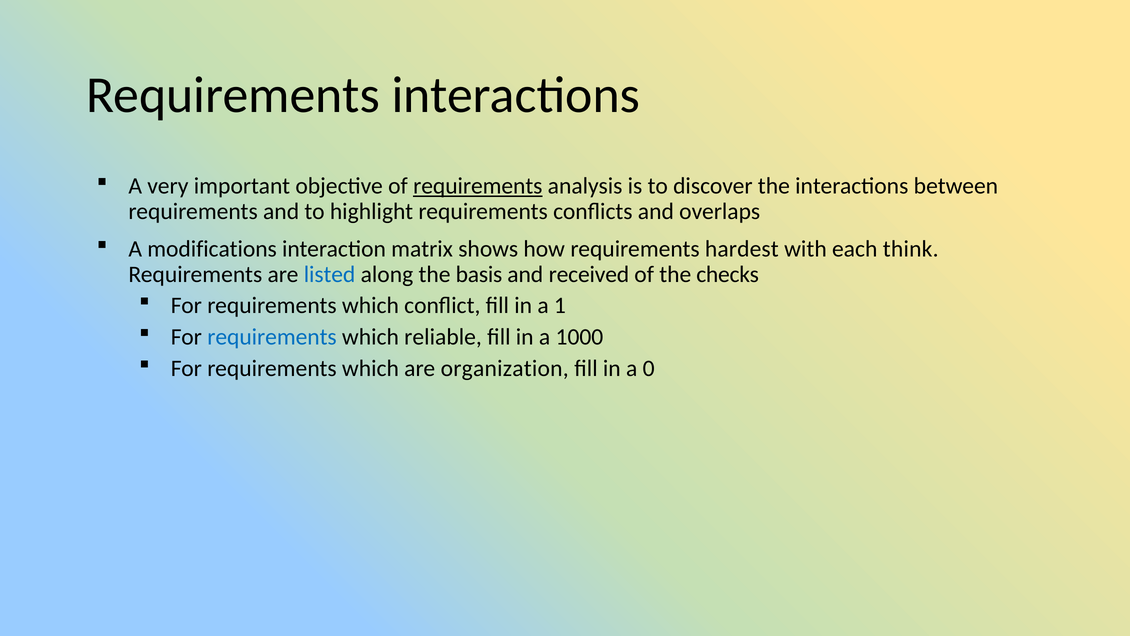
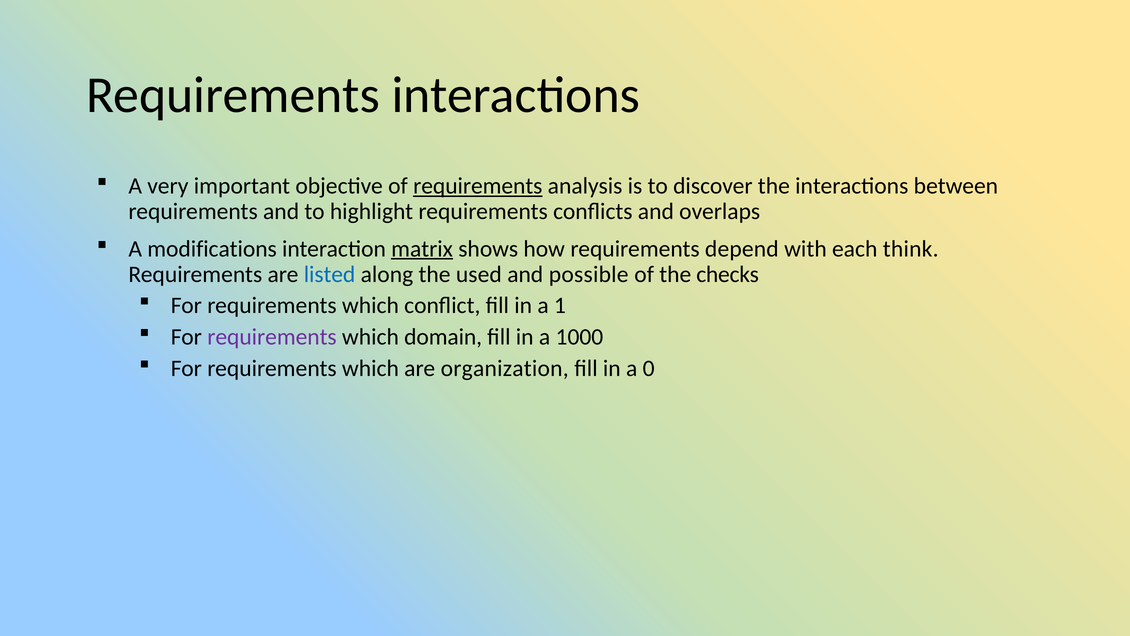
matrix underline: none -> present
hardest: hardest -> depend
basis: basis -> used
received: received -> possible
requirements at (272, 337) colour: blue -> purple
reliable: reliable -> domain
